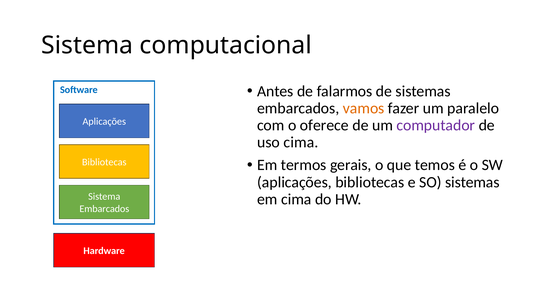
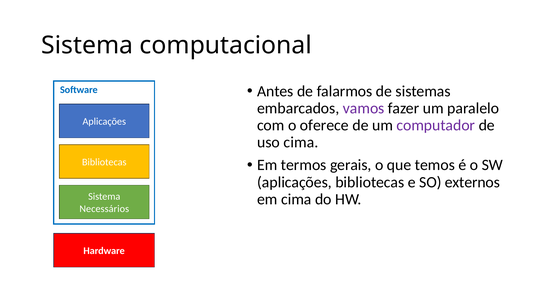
vamos colour: orange -> purple
SO sistemas: sistemas -> externos
Embarcados at (104, 209): Embarcados -> Necessários
